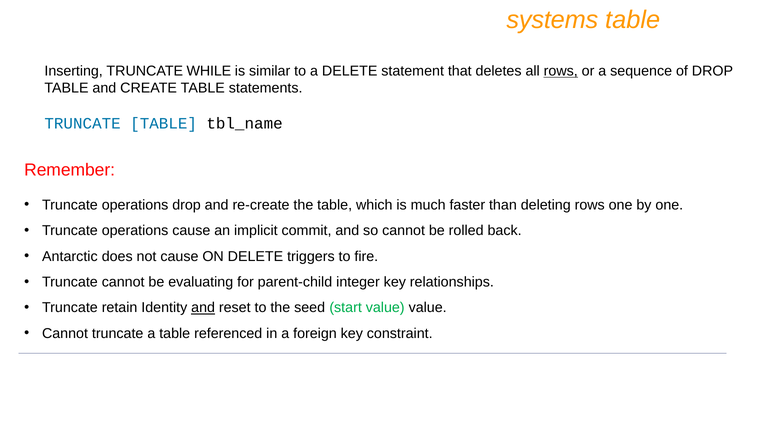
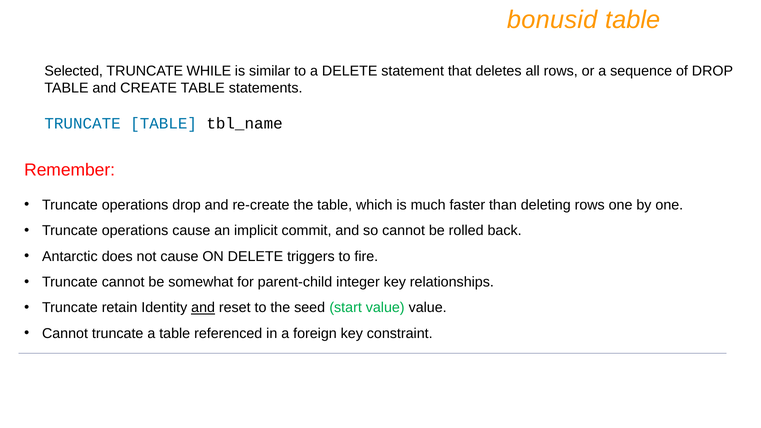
systems: systems -> bonusid
Inserting: Inserting -> Selected
rows at (561, 71) underline: present -> none
evaluating: evaluating -> somewhat
